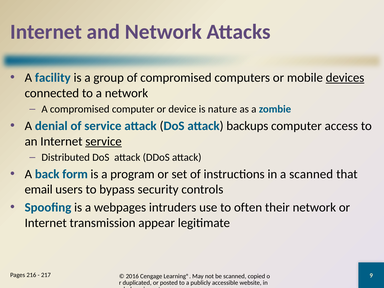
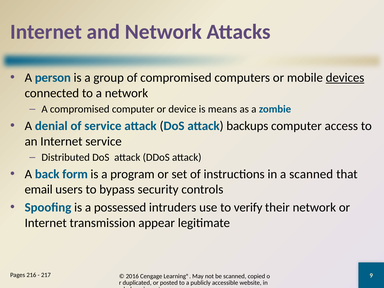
facility: facility -> person
nature: nature -> means
service at (104, 141) underline: present -> none
webpages: webpages -> possessed
often: often -> verify
